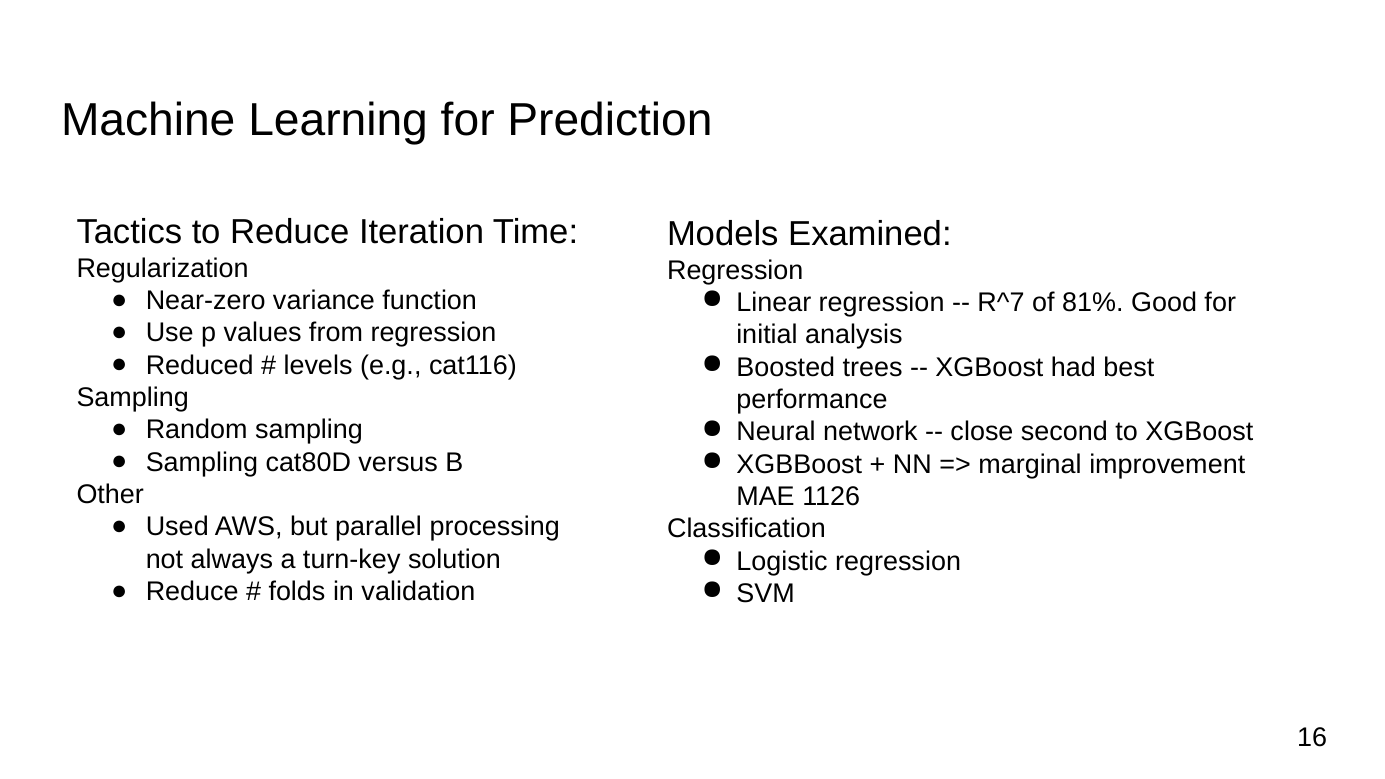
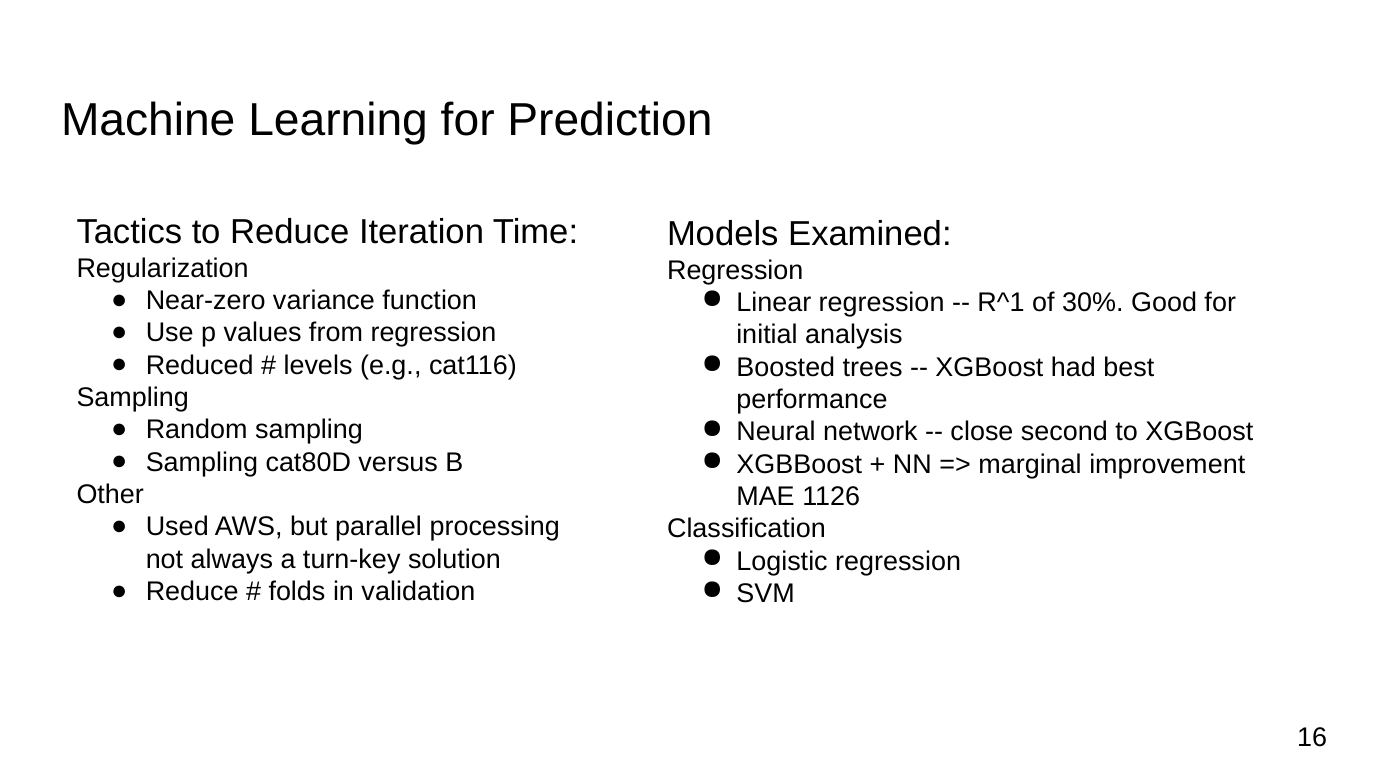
R^7: R^7 -> R^1
81%: 81% -> 30%
